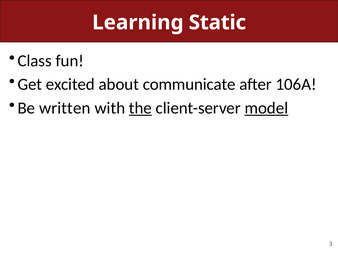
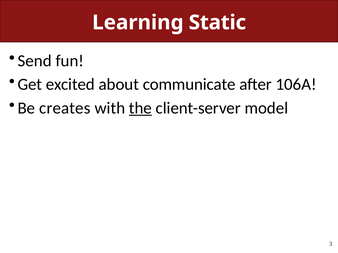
Class: Class -> Send
written: written -> creates
model underline: present -> none
